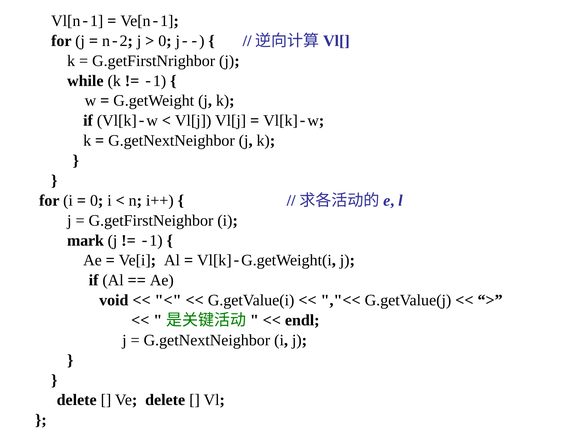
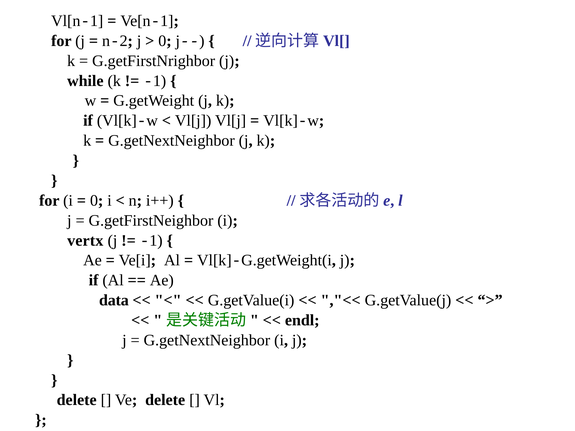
mark: mark -> vertx
void: void -> data
